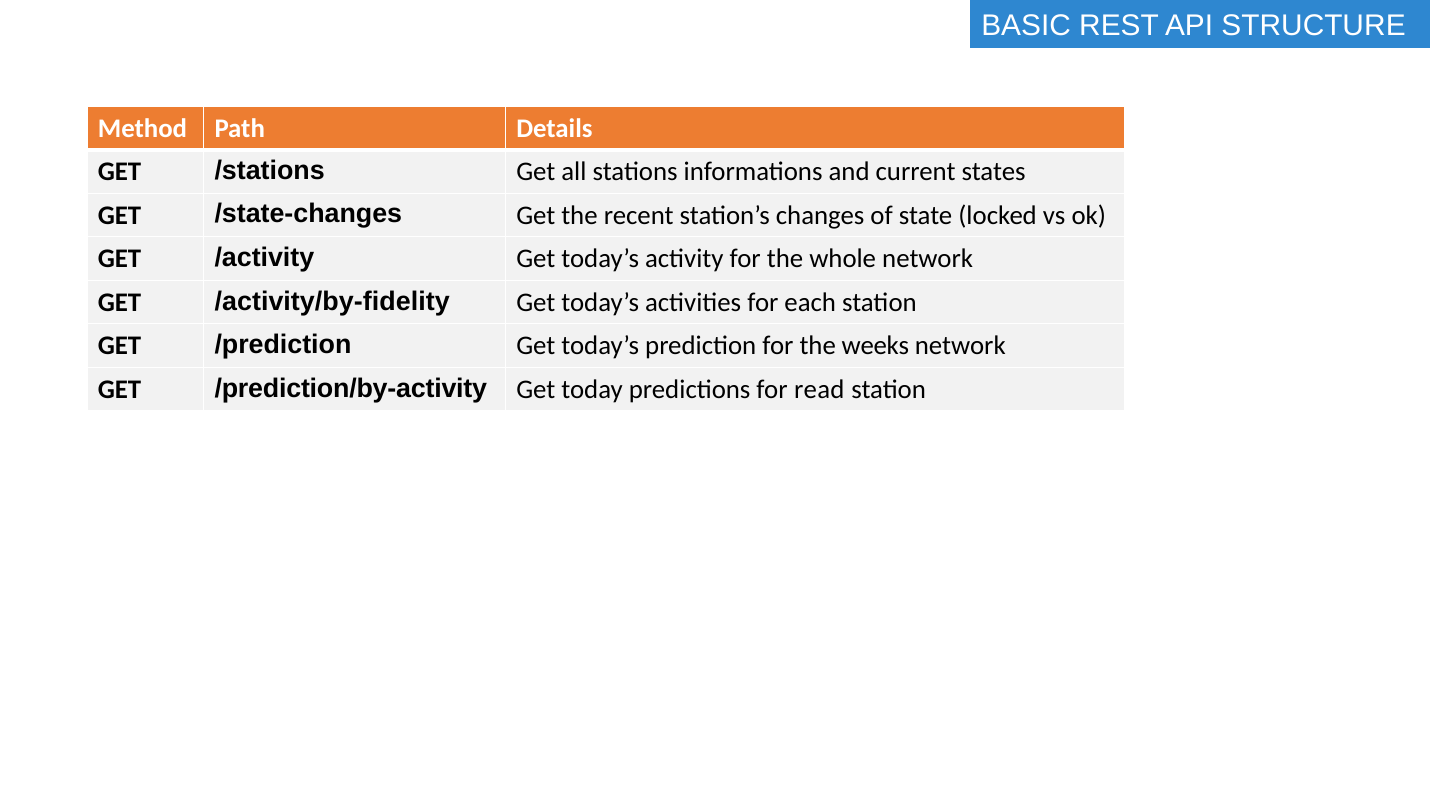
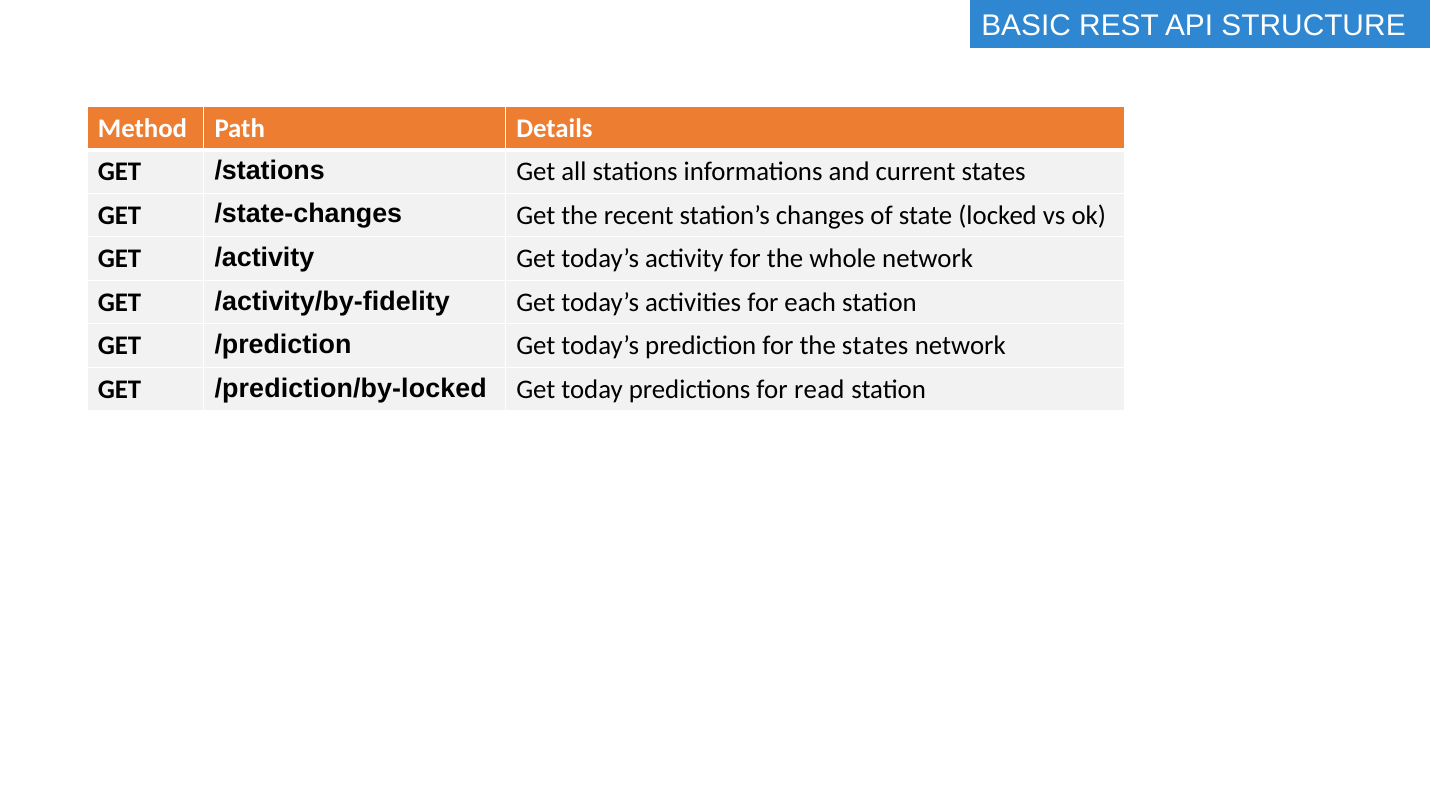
the weeks: weeks -> states
/prediction/by-activity: /prediction/by-activity -> /prediction/by-locked
